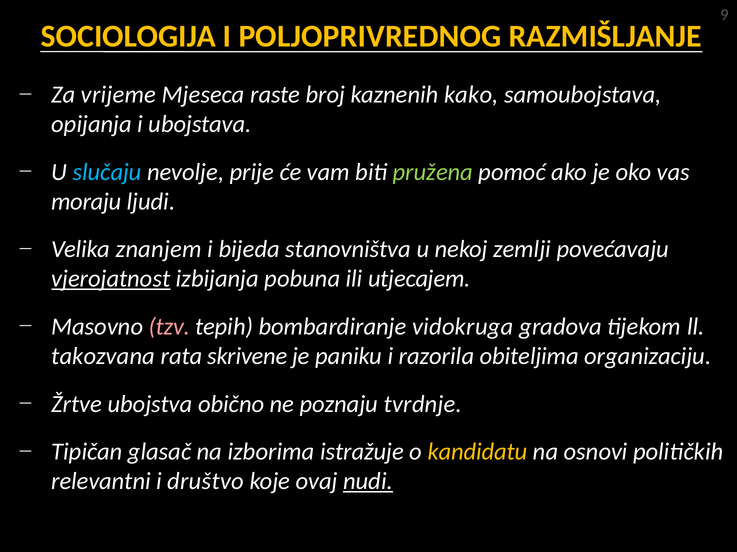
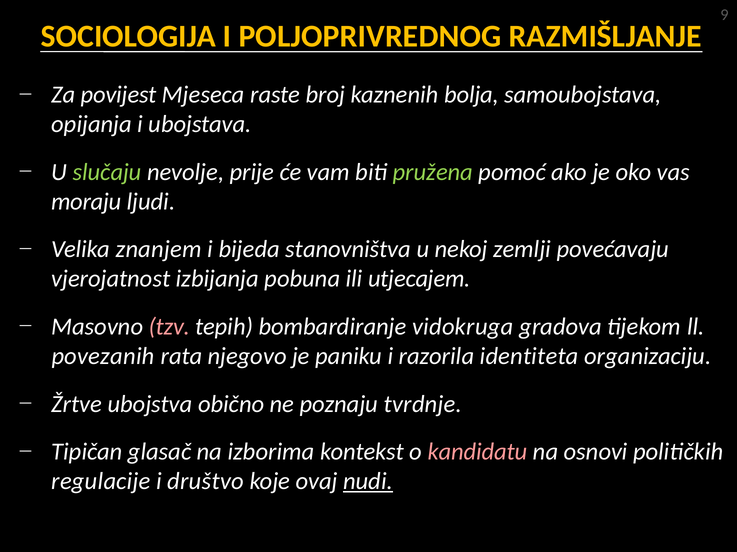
vrijeme: vrijeme -> povijest
kako: kako -> bolja
slučaju colour: light blue -> light green
vjerojatnost underline: present -> none
takozvana: takozvana -> povezanih
skrivene: skrivene -> njegovo
obiteljima: obiteljima -> identiteta
istražuje: istražuje -> kontekst
kandidatu colour: yellow -> pink
relevantni: relevantni -> regulacije
